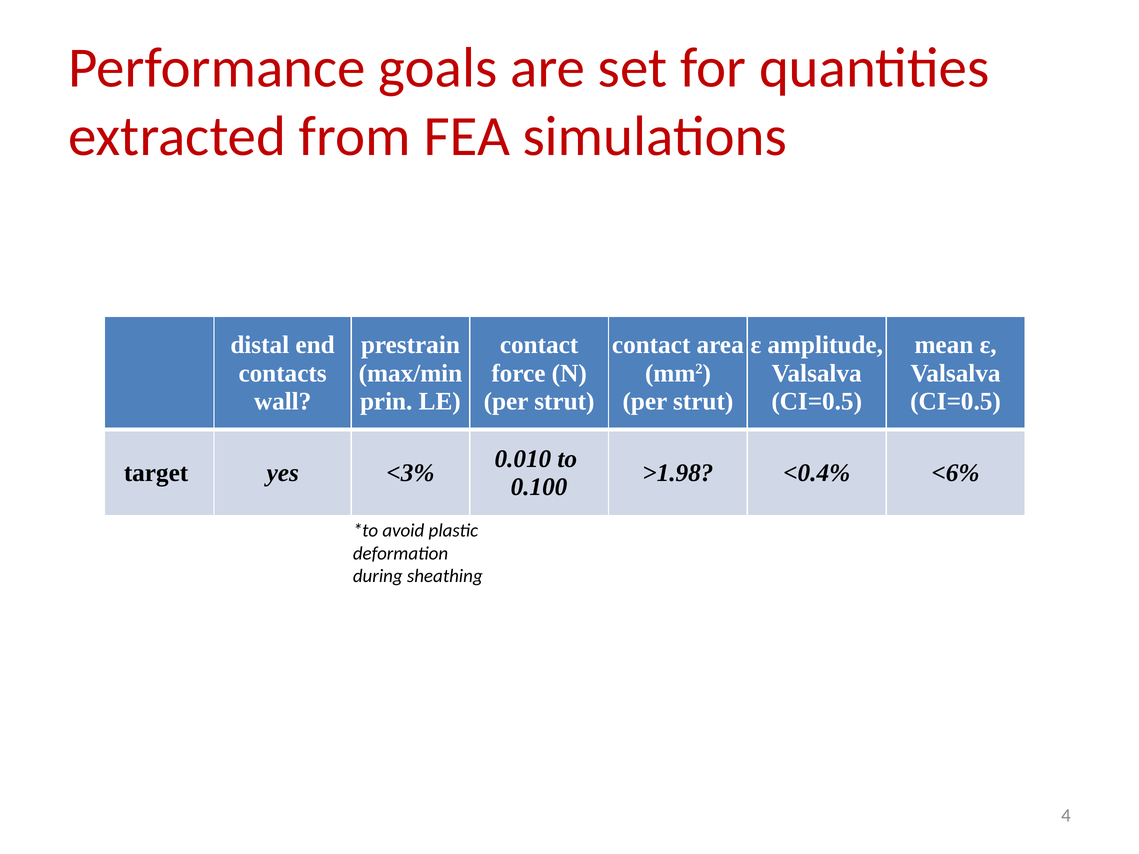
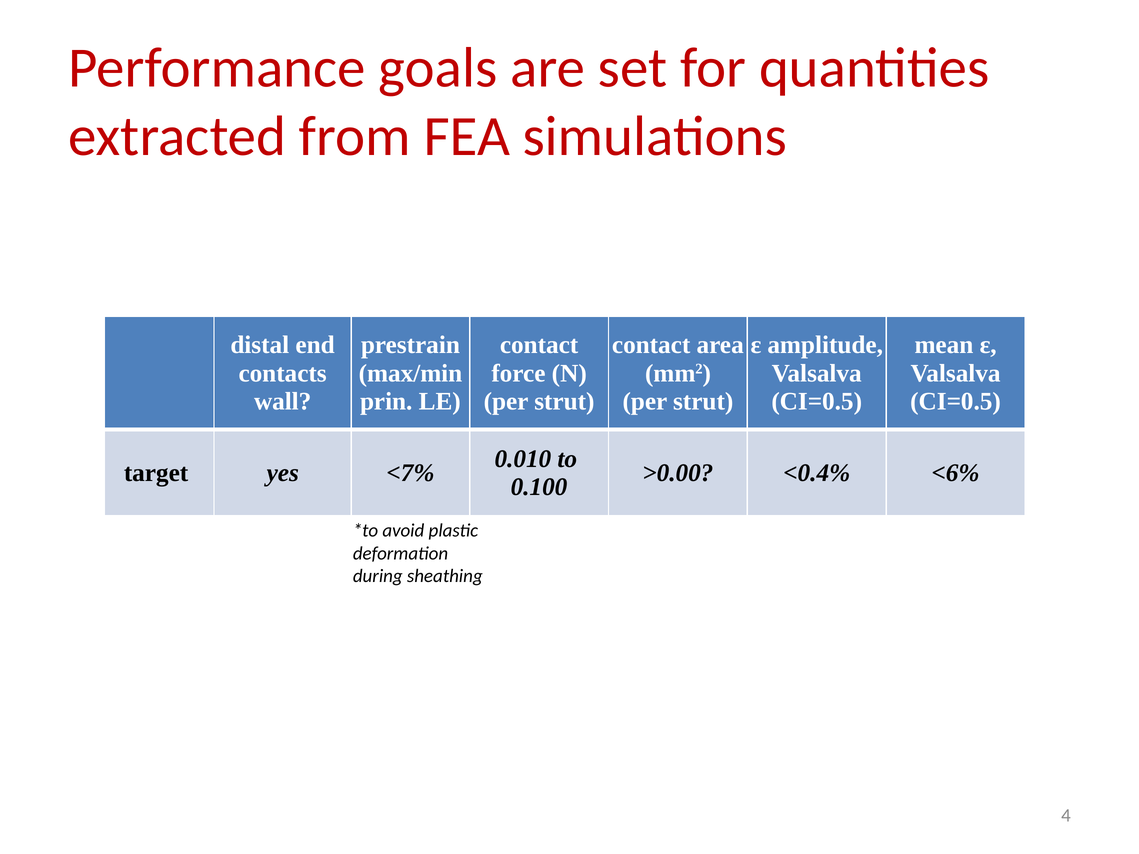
<3%: <3% -> <7%
>1.98: >1.98 -> >0.00
